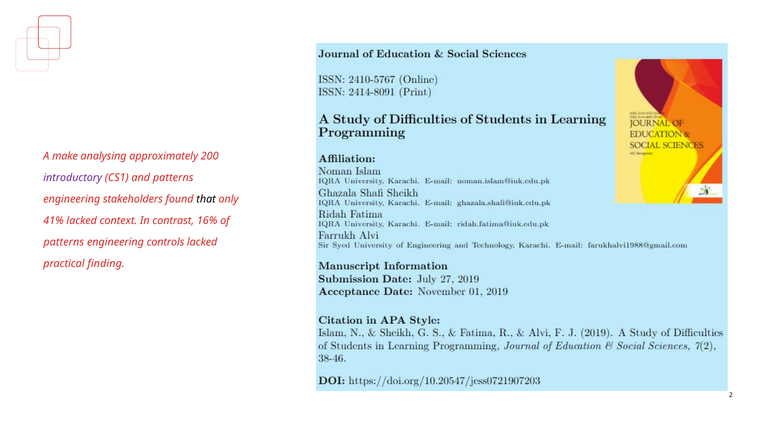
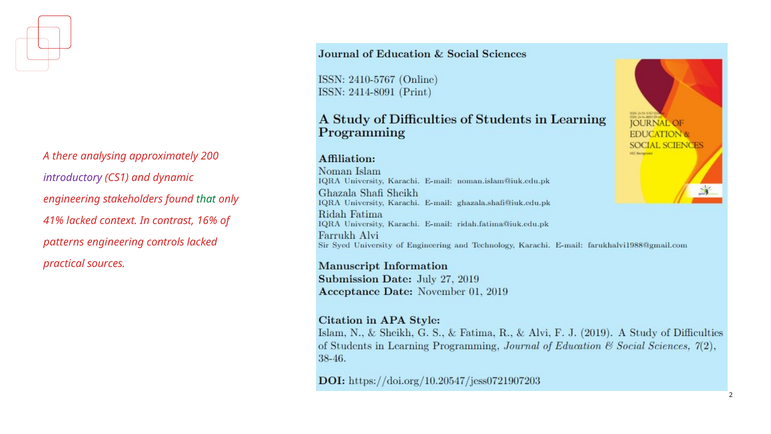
make: make -> there
and patterns: patterns -> dynamic
that colour: black -> green
finding: finding -> sources
